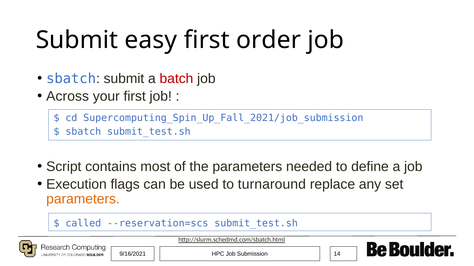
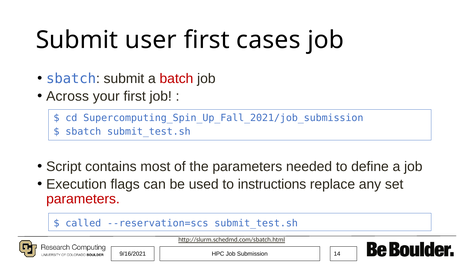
easy: easy -> user
order: order -> cases
turnaround: turnaround -> instructions
parameters at (83, 200) colour: orange -> red
